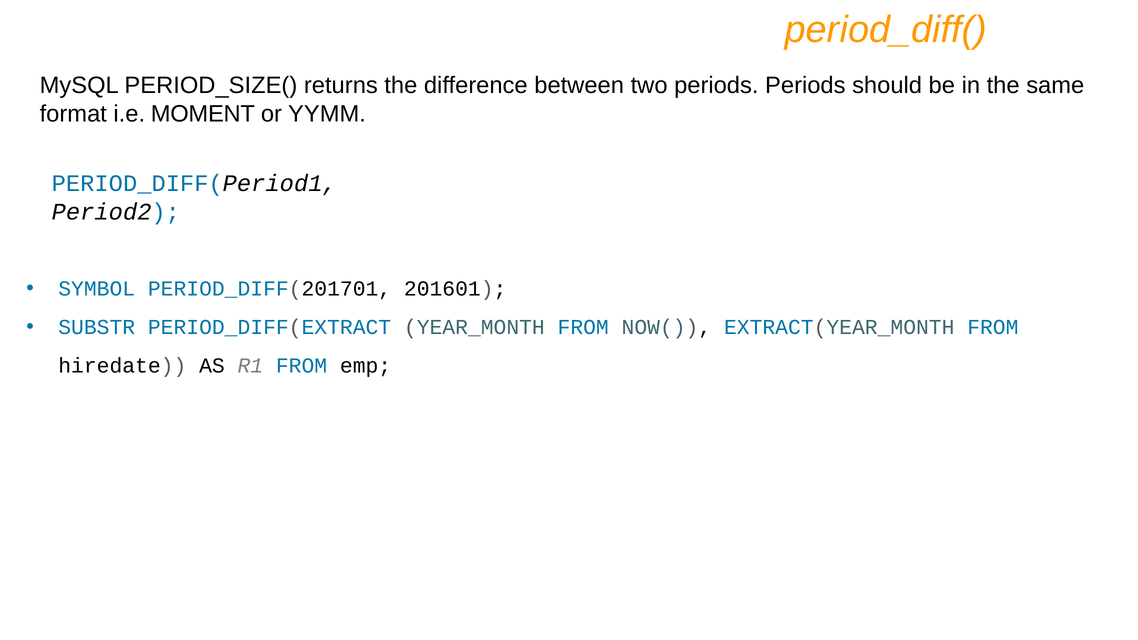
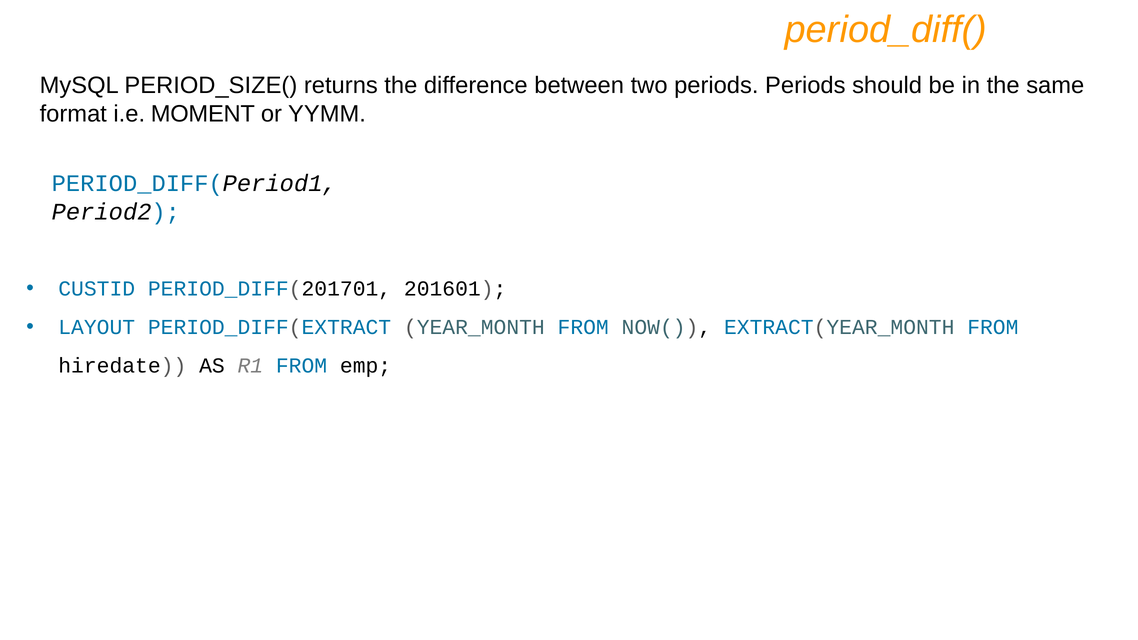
SYMBOL: SYMBOL -> CUSTID
SUBSTR: SUBSTR -> LAYOUT
